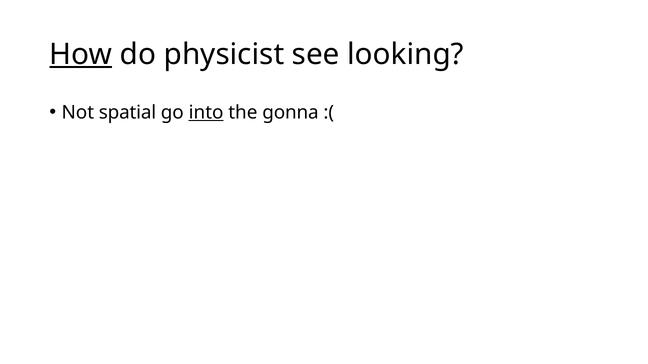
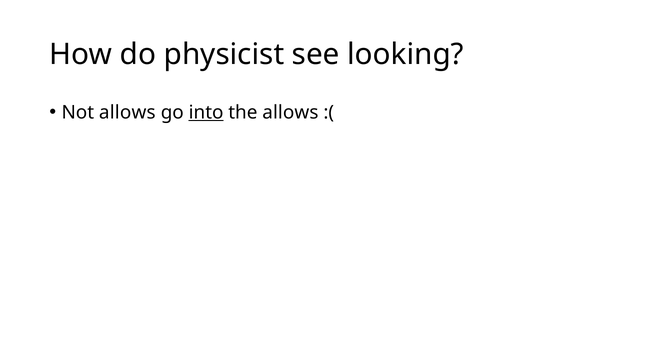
How underline: present -> none
Not spatial: spatial -> allows
the gonna: gonna -> allows
